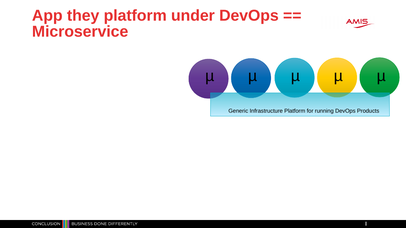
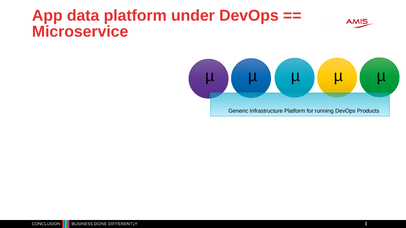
they: they -> data
